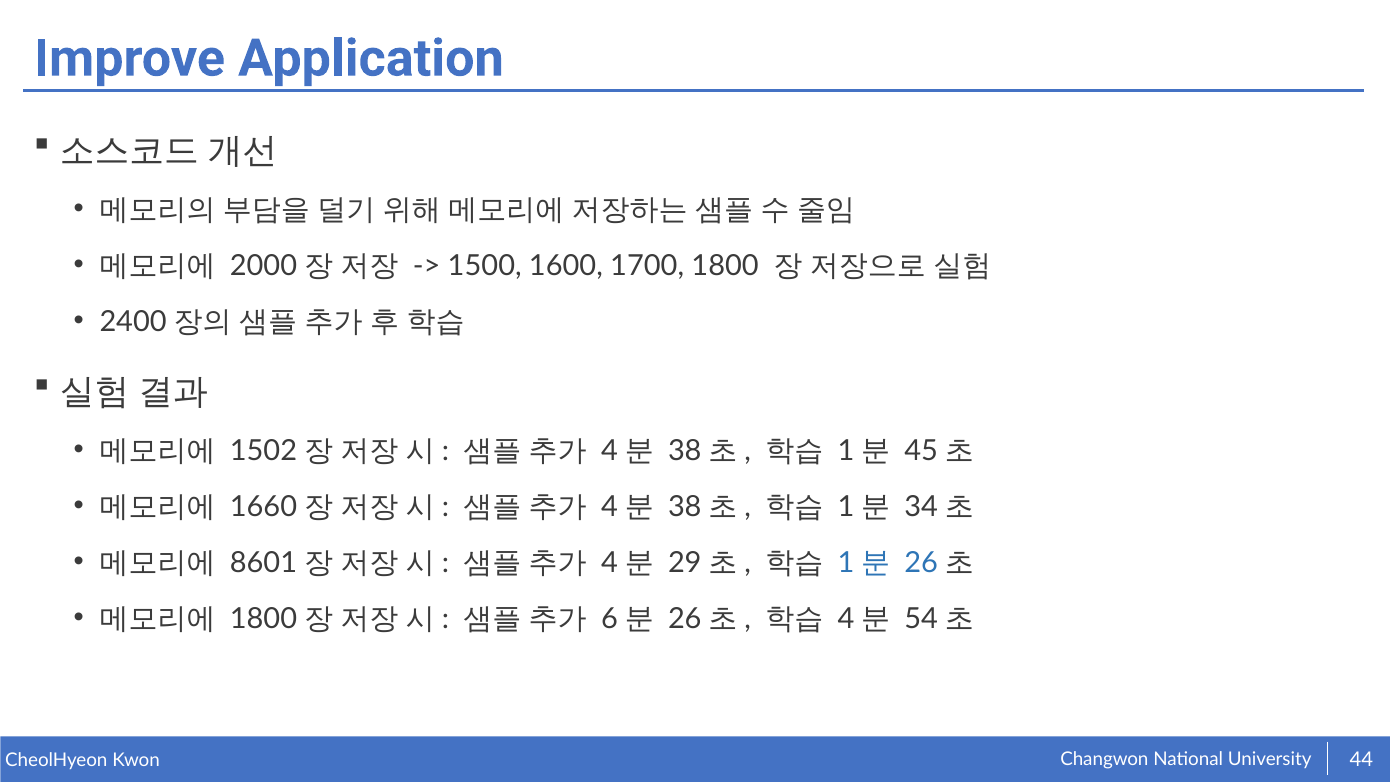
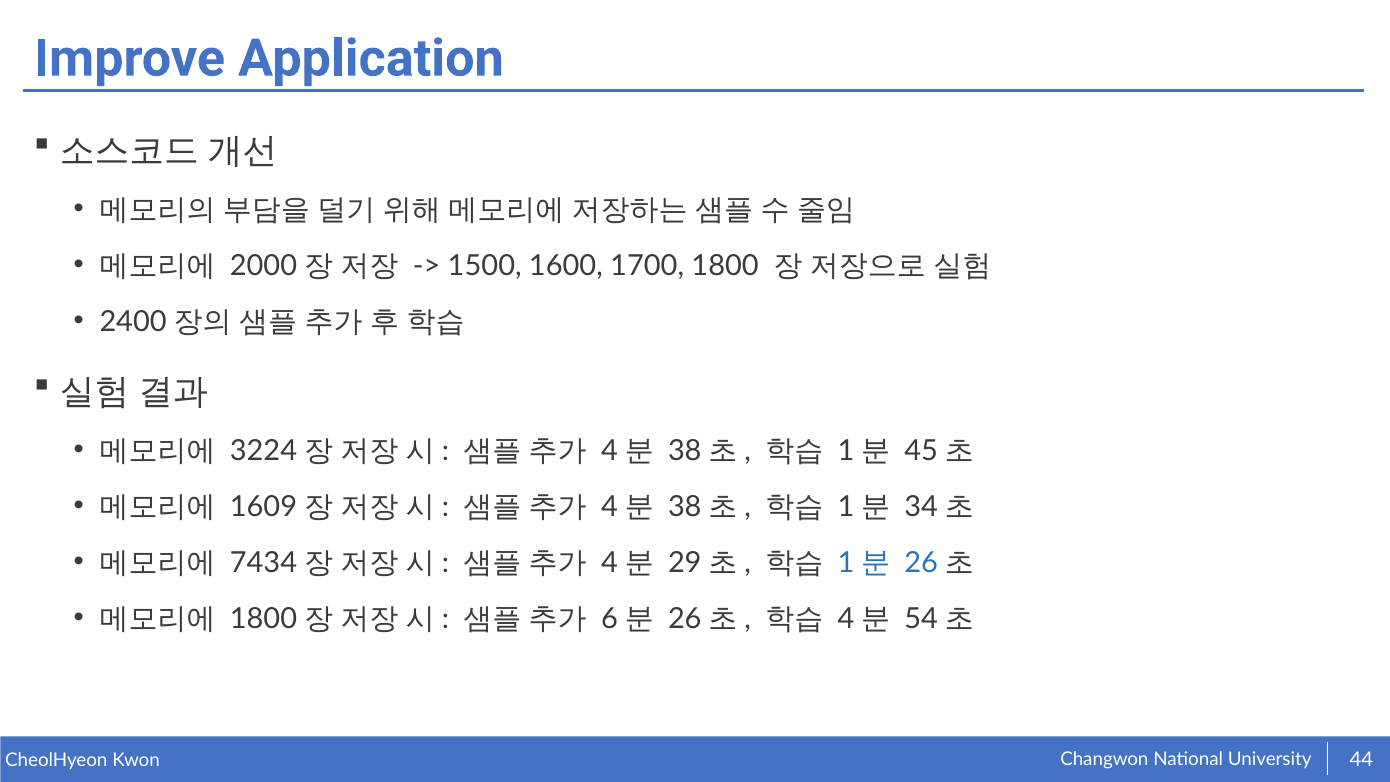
1502: 1502 -> 3224
1660: 1660 -> 1609
8601: 8601 -> 7434
